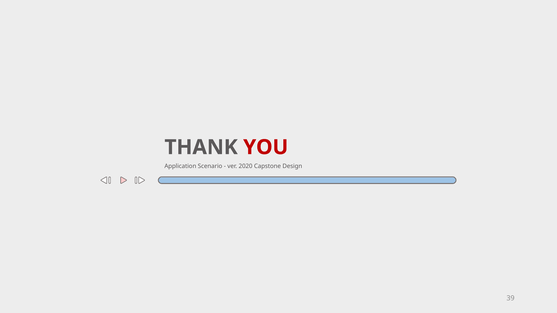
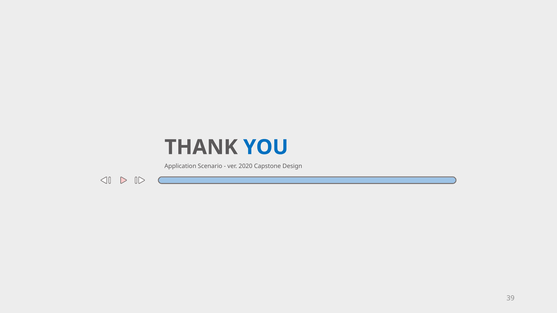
YOU colour: red -> blue
